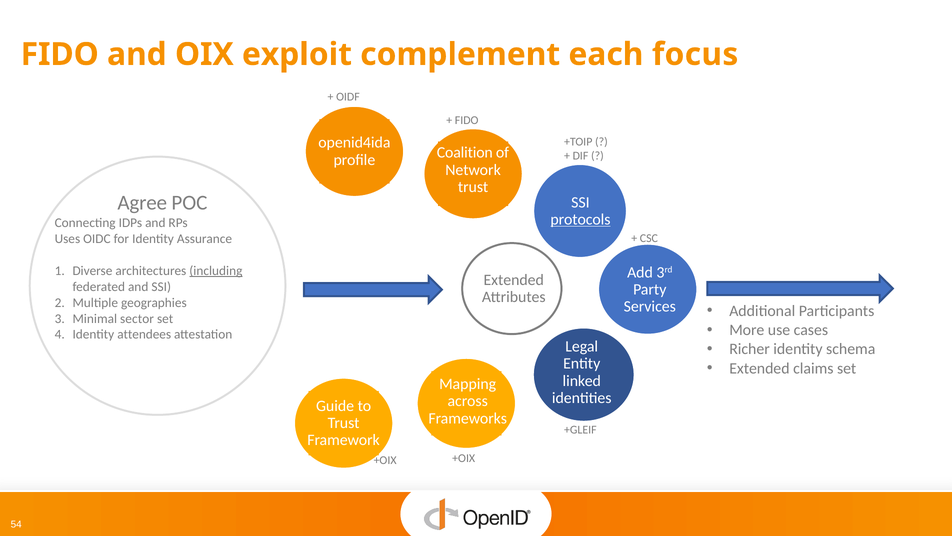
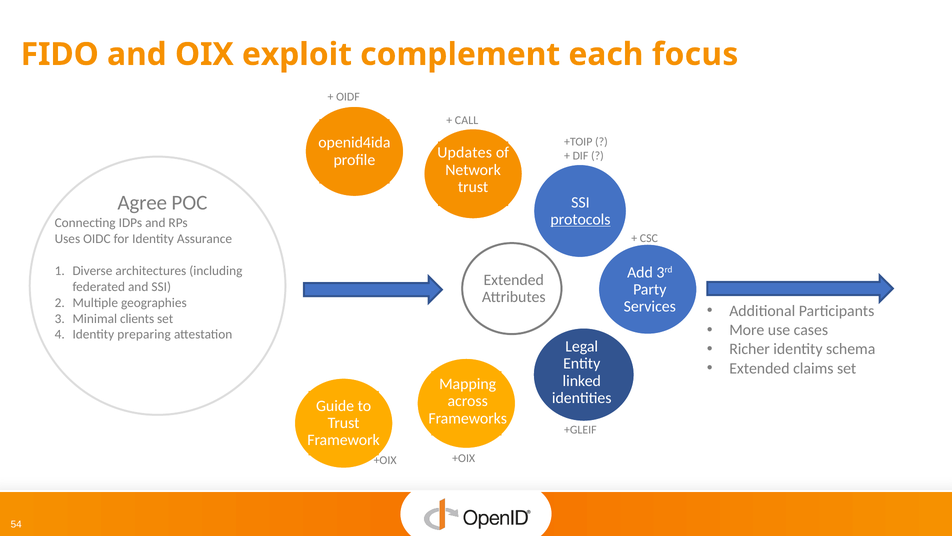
FIDO at (467, 120): FIDO -> CALL
Coalition: Coalition -> Updates
including underline: present -> none
sector: sector -> clients
attendees: attendees -> preparing
